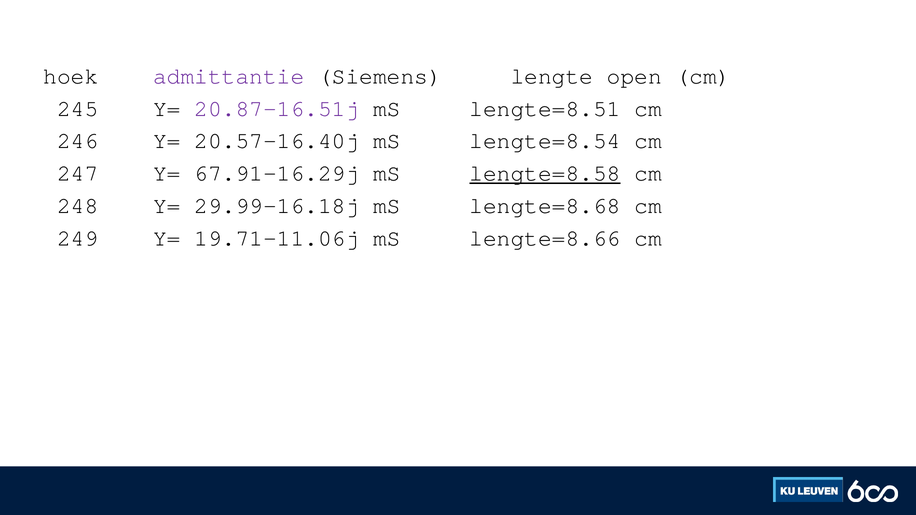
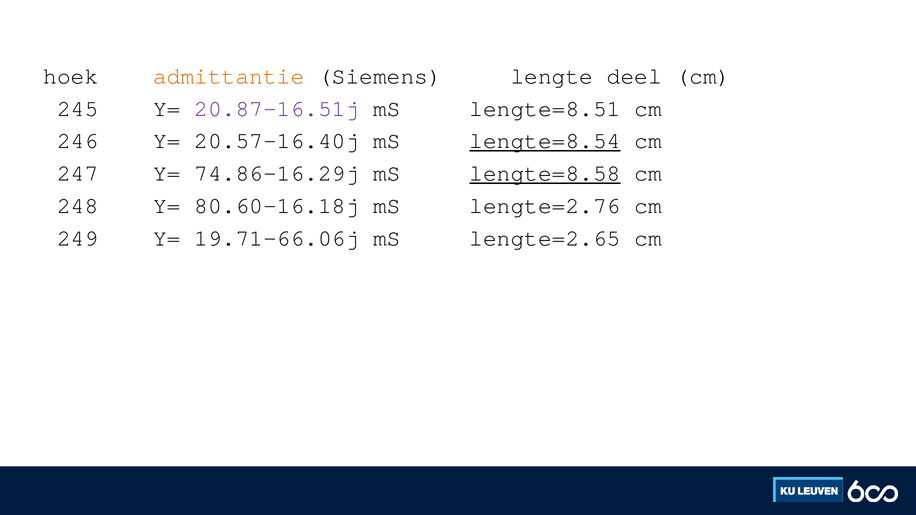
admittantie colour: purple -> orange
open: open -> deel
lengte=8.54 underline: none -> present
67.91-16.29j: 67.91-16.29j -> 74.86-16.29j
29.99-16.18j: 29.99-16.18j -> 80.60-16.18j
lengte=8.68: lengte=8.68 -> lengte=2.76
19.71-11.06j: 19.71-11.06j -> 19.71-66.06j
lengte=8.66: lengte=8.66 -> lengte=2.65
